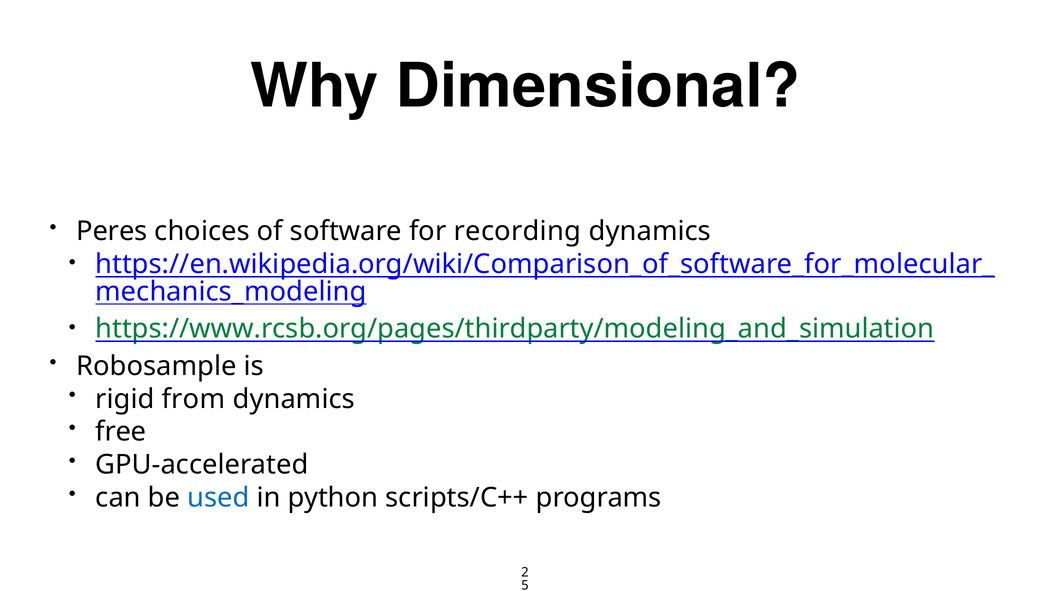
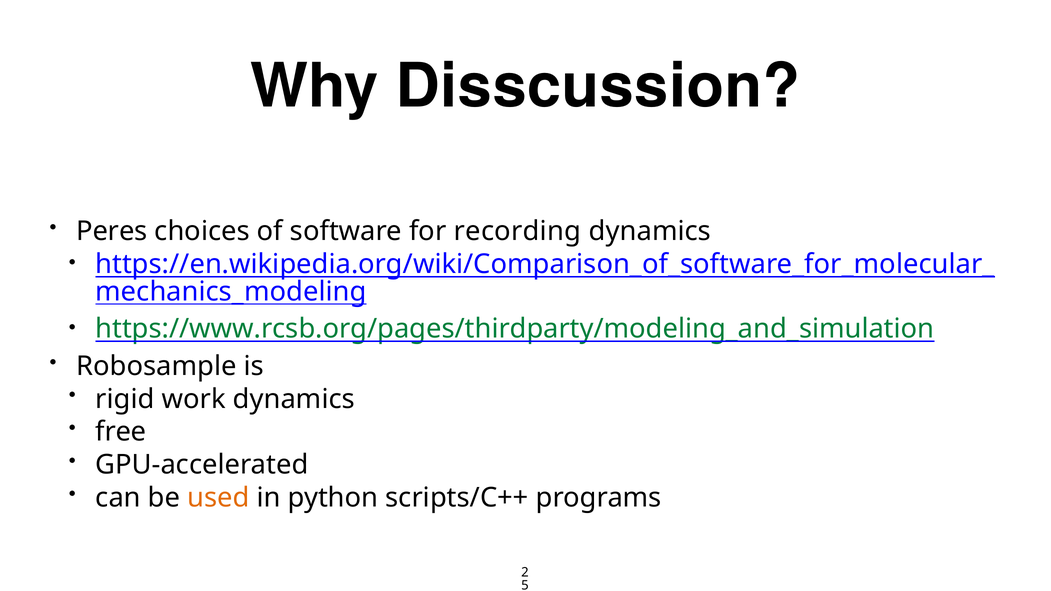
Dimensional: Dimensional -> Disscussion
from: from -> work
used colour: blue -> orange
